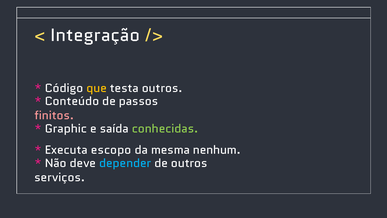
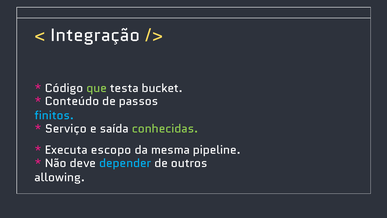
que colour: yellow -> light green
testa outros: outros -> bucket
finitos colour: pink -> light blue
Graphic: Graphic -> Serviço
nenhum: nenhum -> pipeline
serviços: serviços -> allowing
